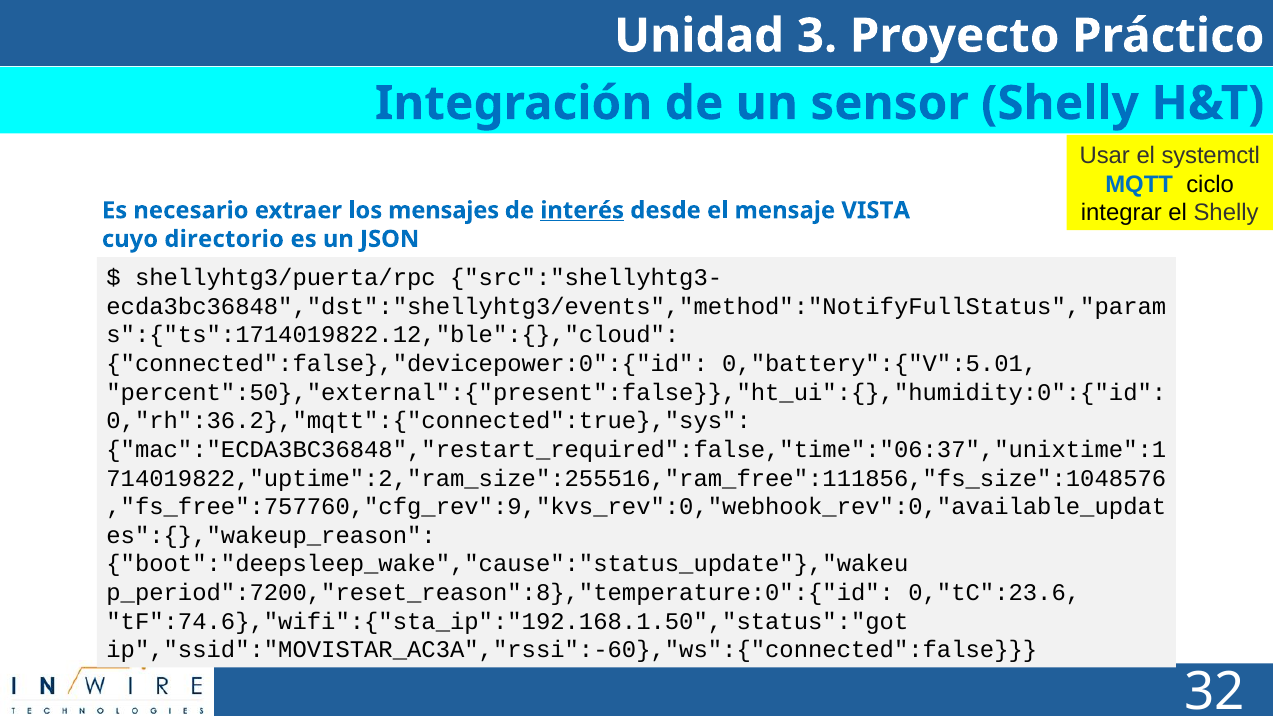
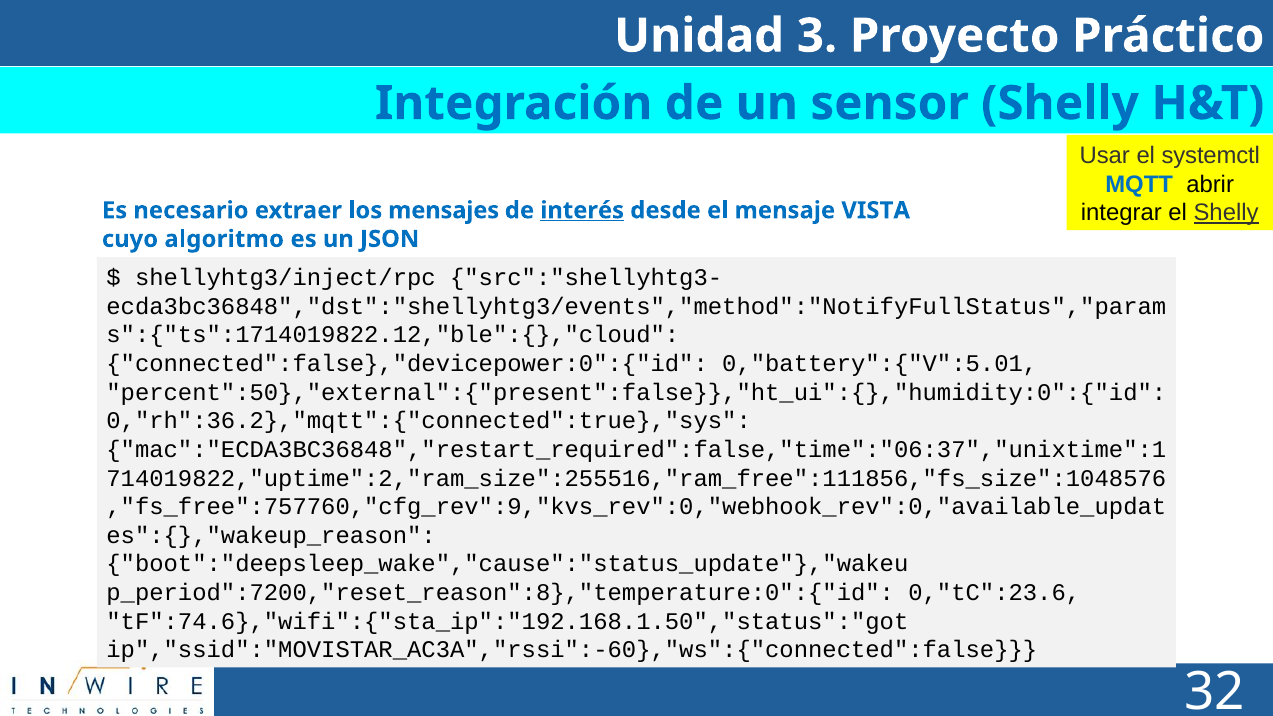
ciclo: ciclo -> abrir
Shelly at (1226, 213) underline: none -> present
directorio: directorio -> algoritmo
shellyhtg3/puerta/rpc: shellyhtg3/puerta/rpc -> shellyhtg3/inject/rpc
